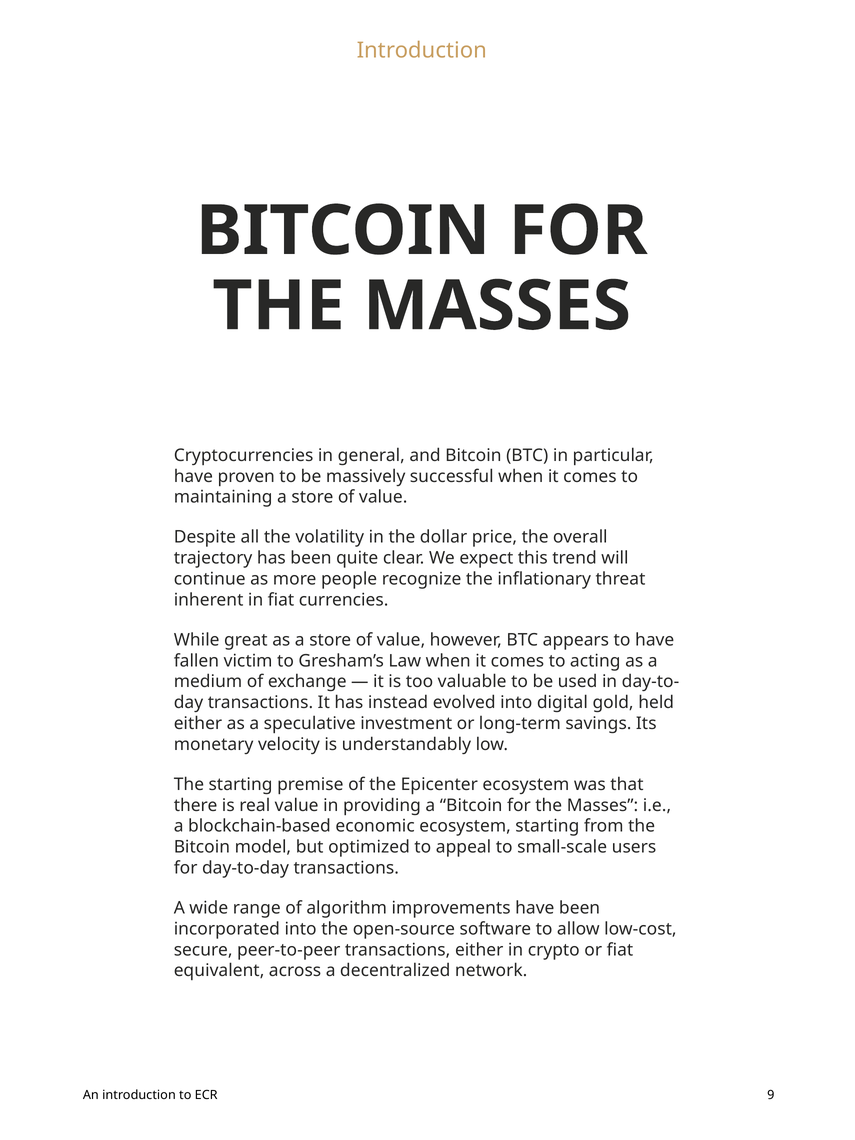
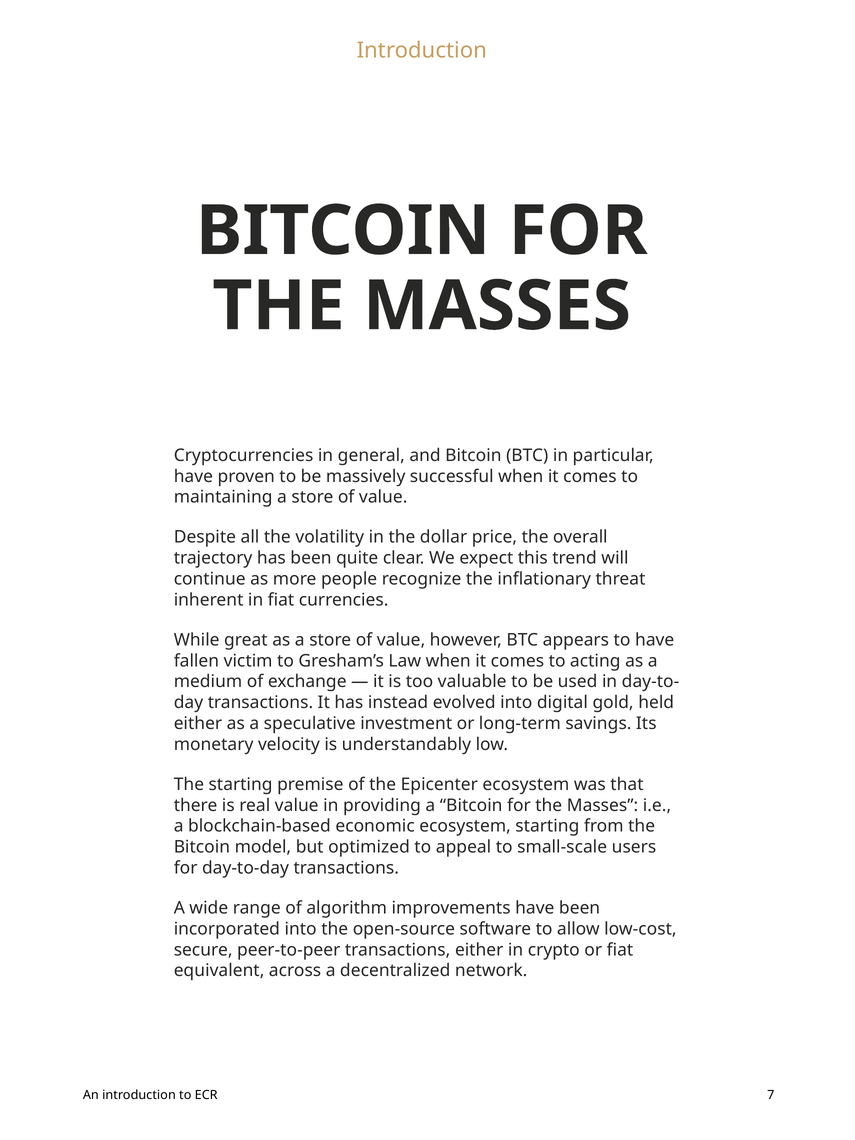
9: 9 -> 7
